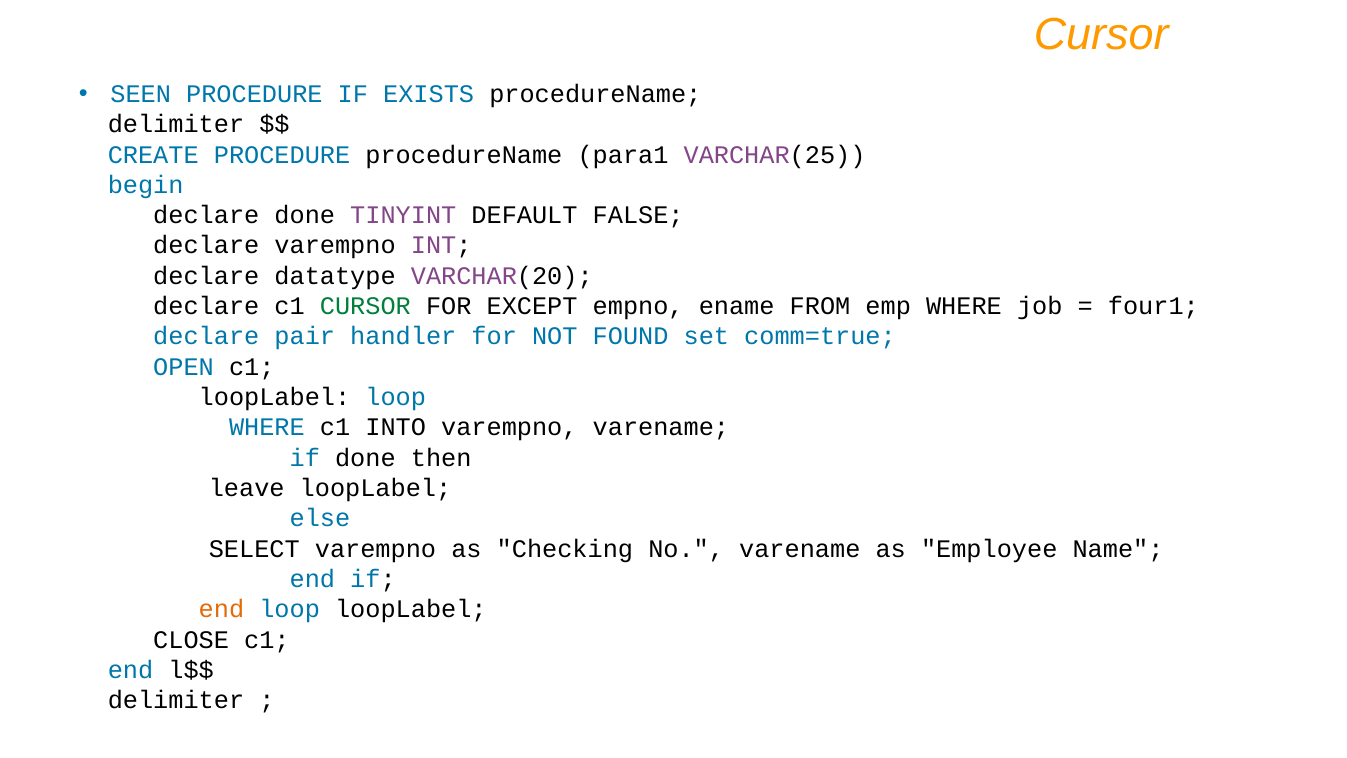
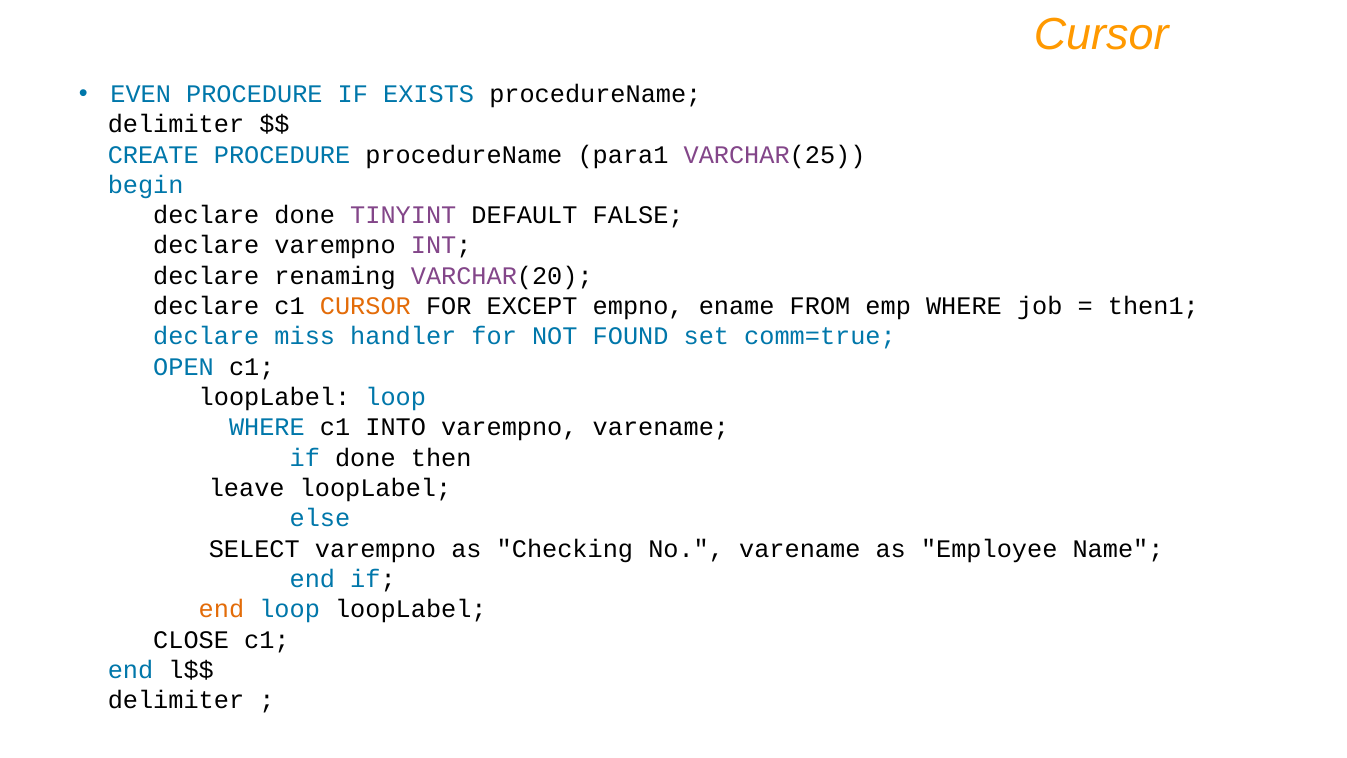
SEEN: SEEN -> EVEN
datatype: datatype -> renaming
CURSOR at (365, 306) colour: green -> orange
four1: four1 -> then1
pair: pair -> miss
